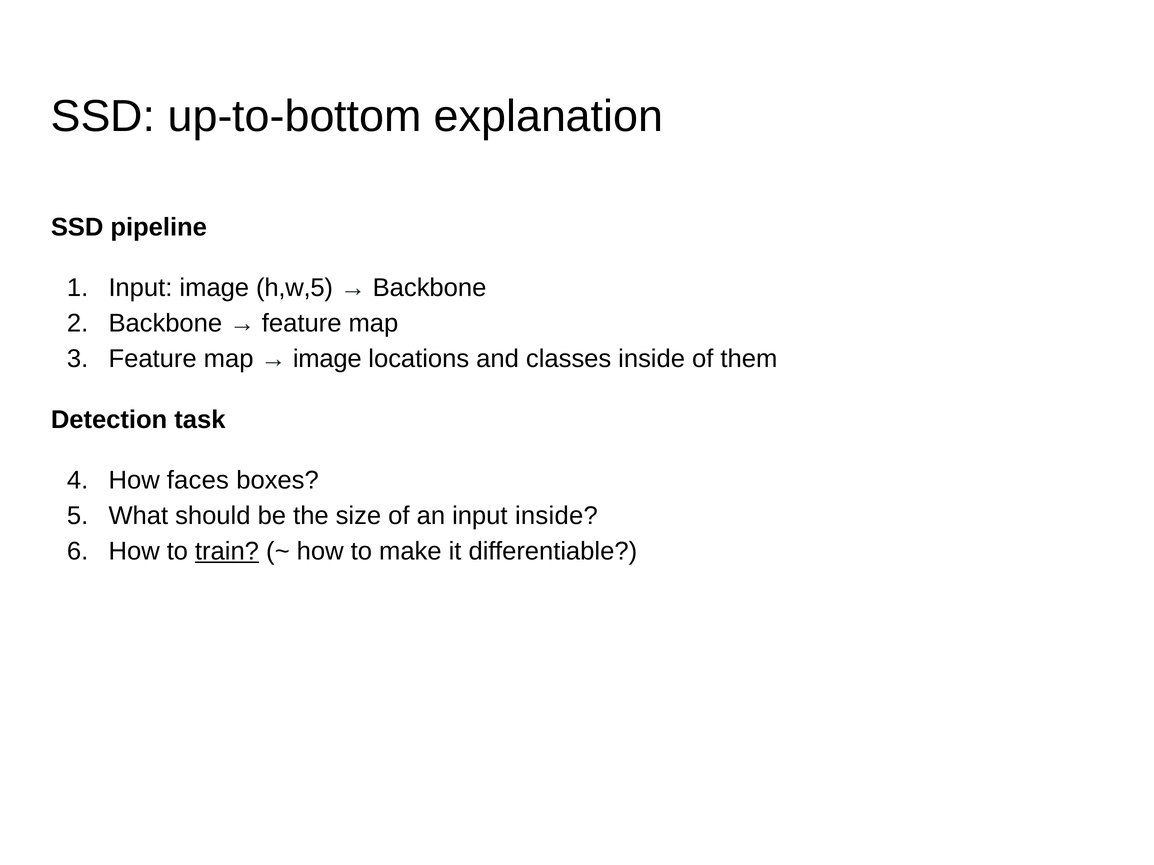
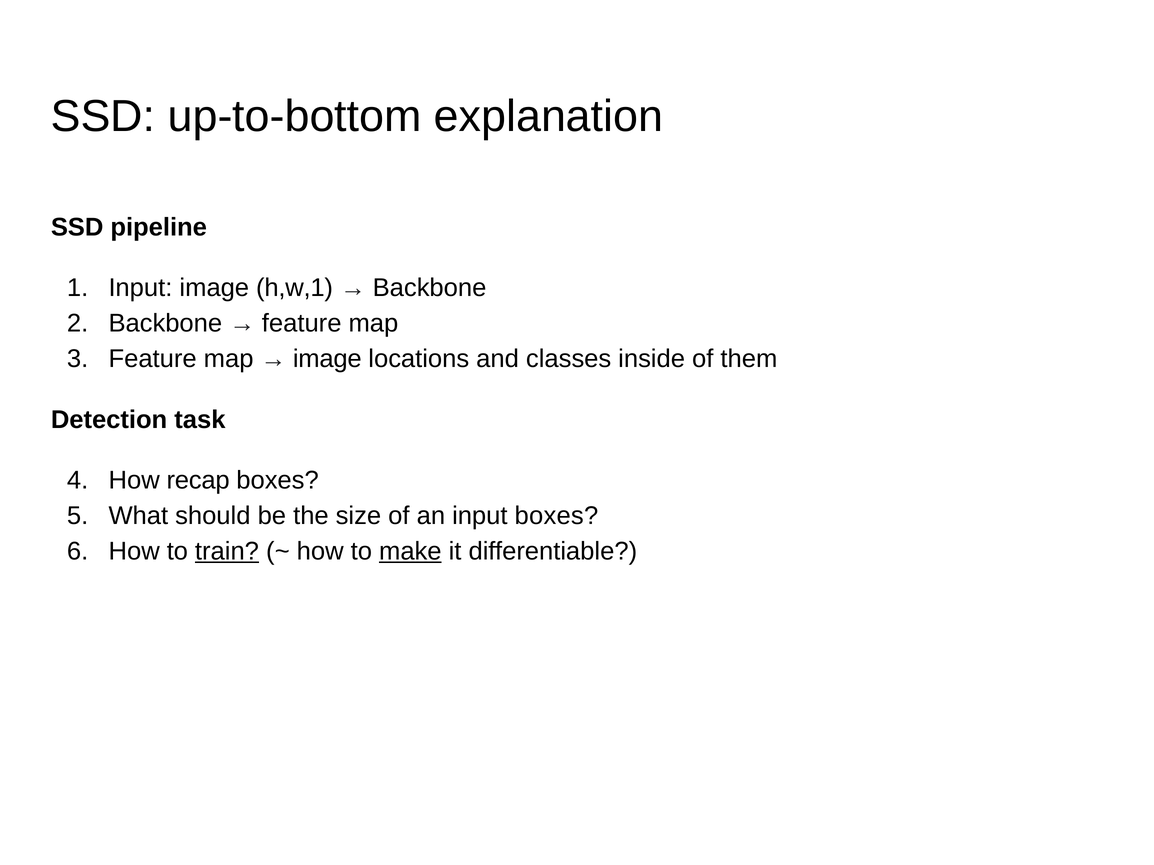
h,w,5: h,w,5 -> h,w,1
faces: faces -> recap
input inside: inside -> boxes
make underline: none -> present
